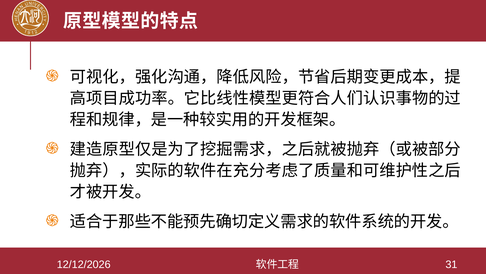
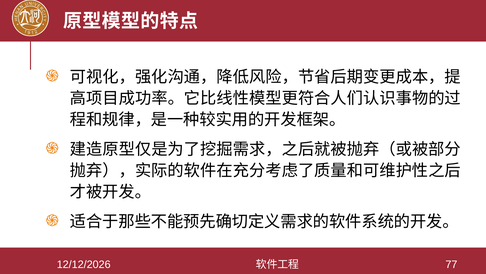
31: 31 -> 77
